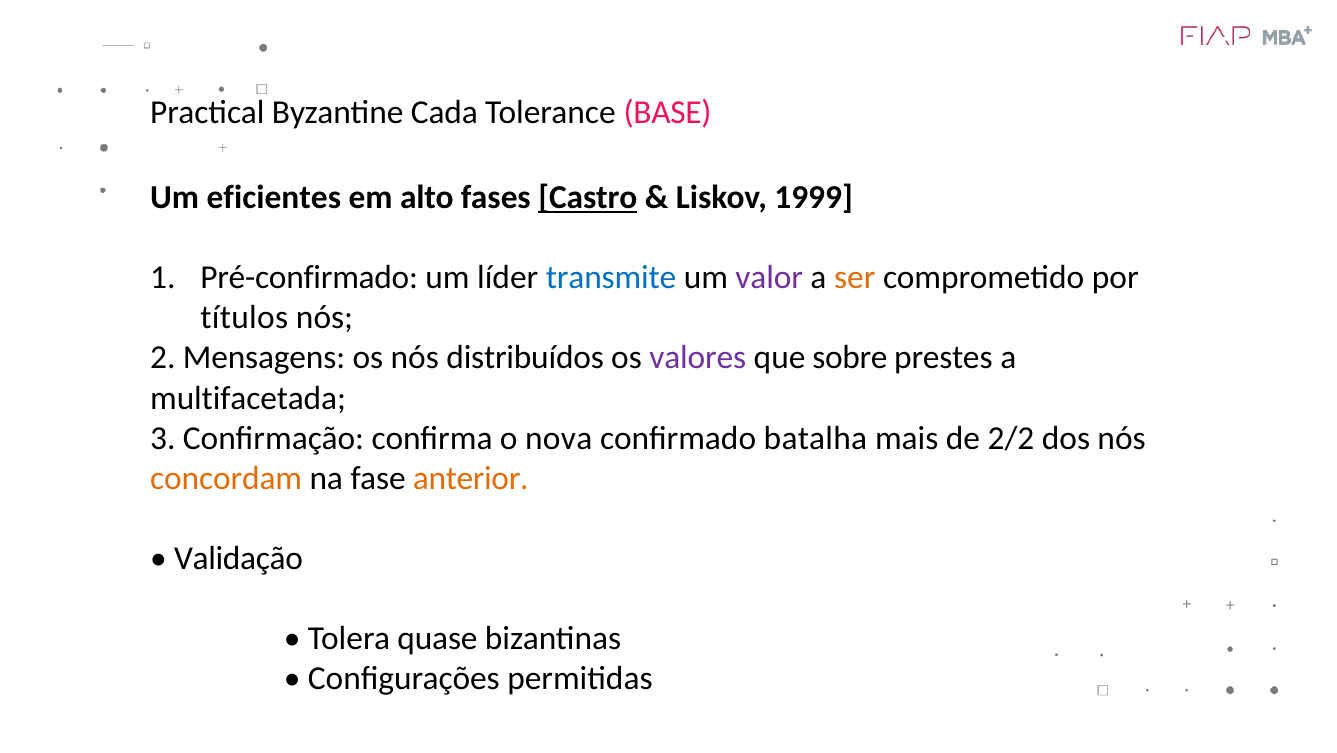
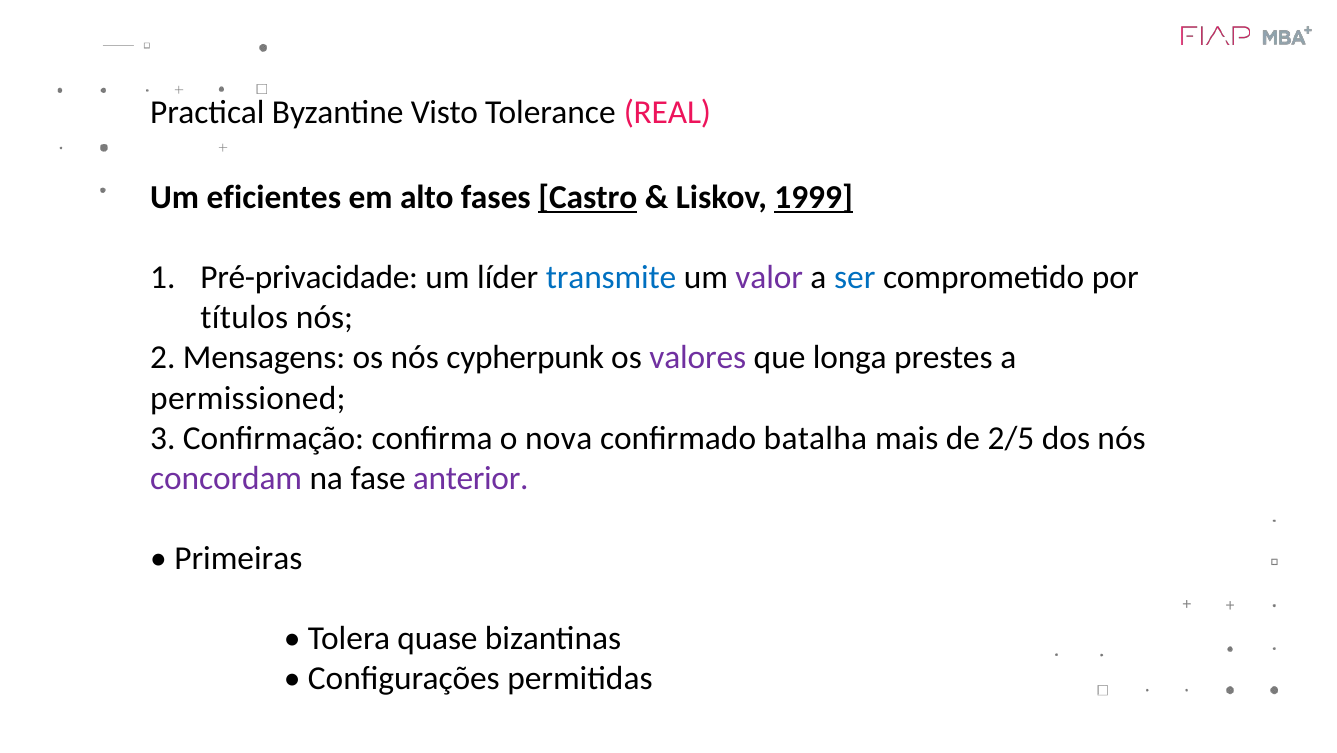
Cada: Cada -> Visto
BASE: BASE -> REAL
1999 underline: none -> present
Pré-confirmado: Pré-confirmado -> Pré-privacidade
ser colour: orange -> blue
distribuídos: distribuídos -> cypherpunk
sobre: sobre -> longa
multifacetada: multifacetada -> permissioned
2/2: 2/2 -> 2/5
concordam colour: orange -> purple
anterior colour: orange -> purple
Validação: Validação -> Primeiras
